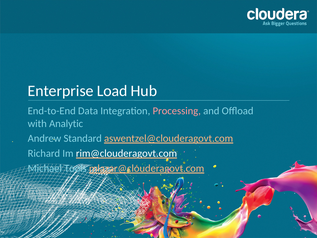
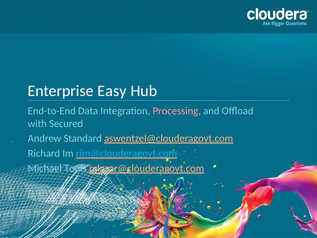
Load: Load -> Easy
Analytic: Analytic -> Secured
rim@clouderagovt.com colour: white -> light blue
